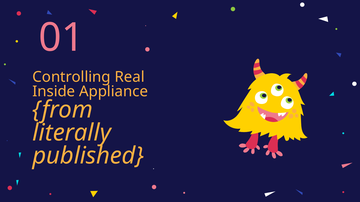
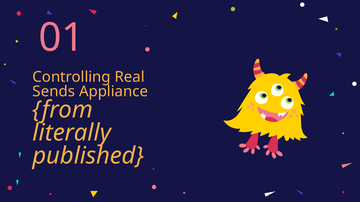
Inside: Inside -> Sends
